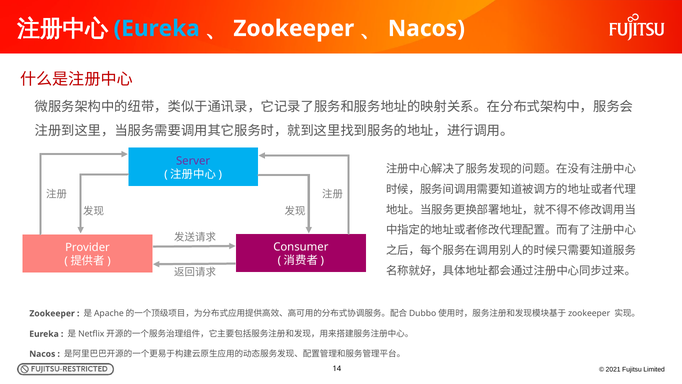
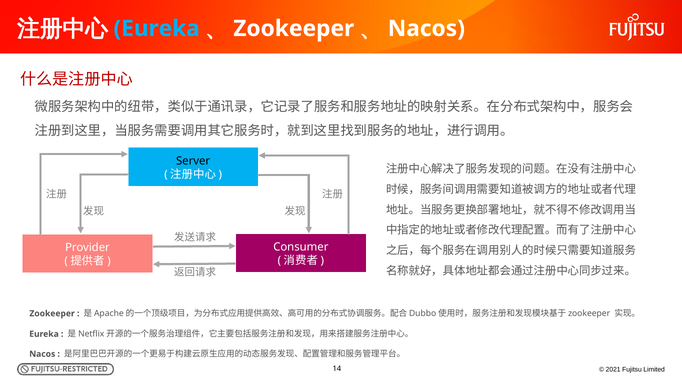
Server colour: purple -> black
